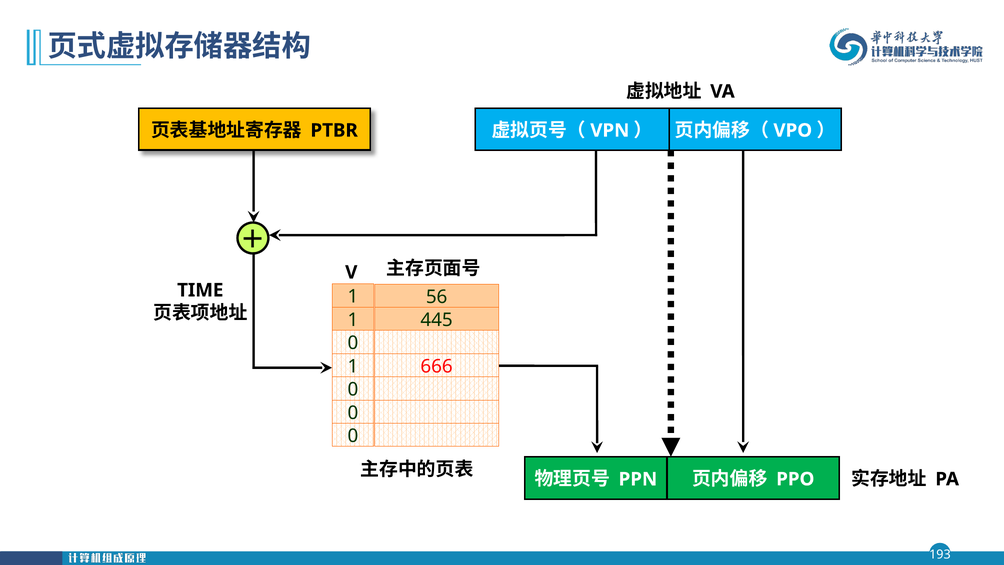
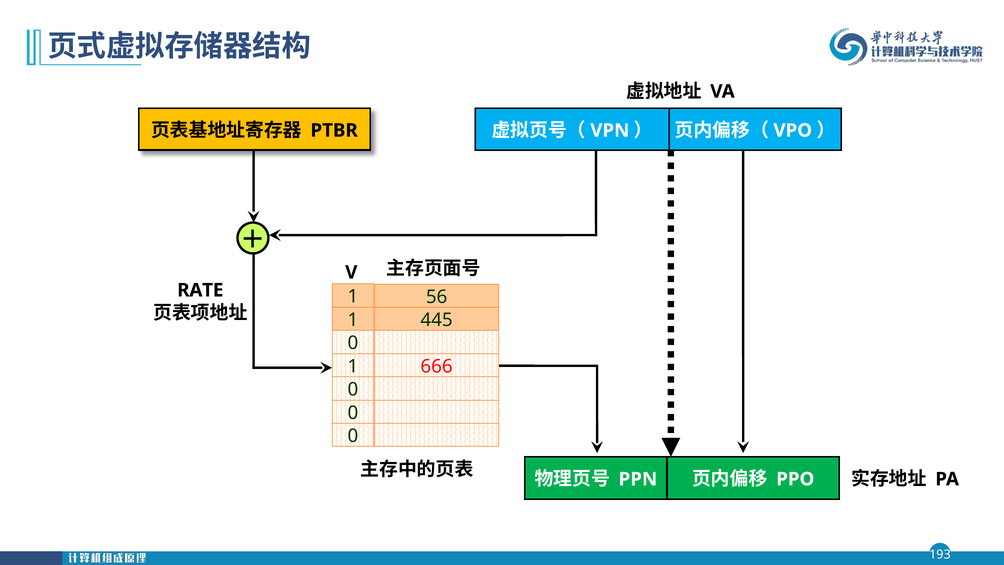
TIME: TIME -> RATE
